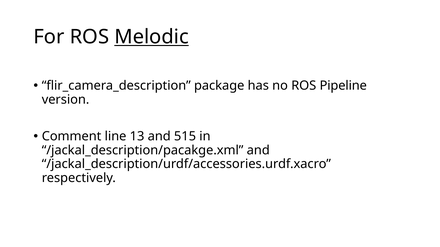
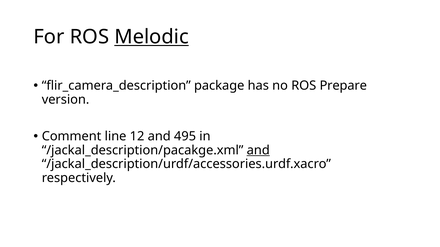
Pipeline: Pipeline -> Prepare
13: 13 -> 12
515: 515 -> 495
and at (258, 150) underline: none -> present
